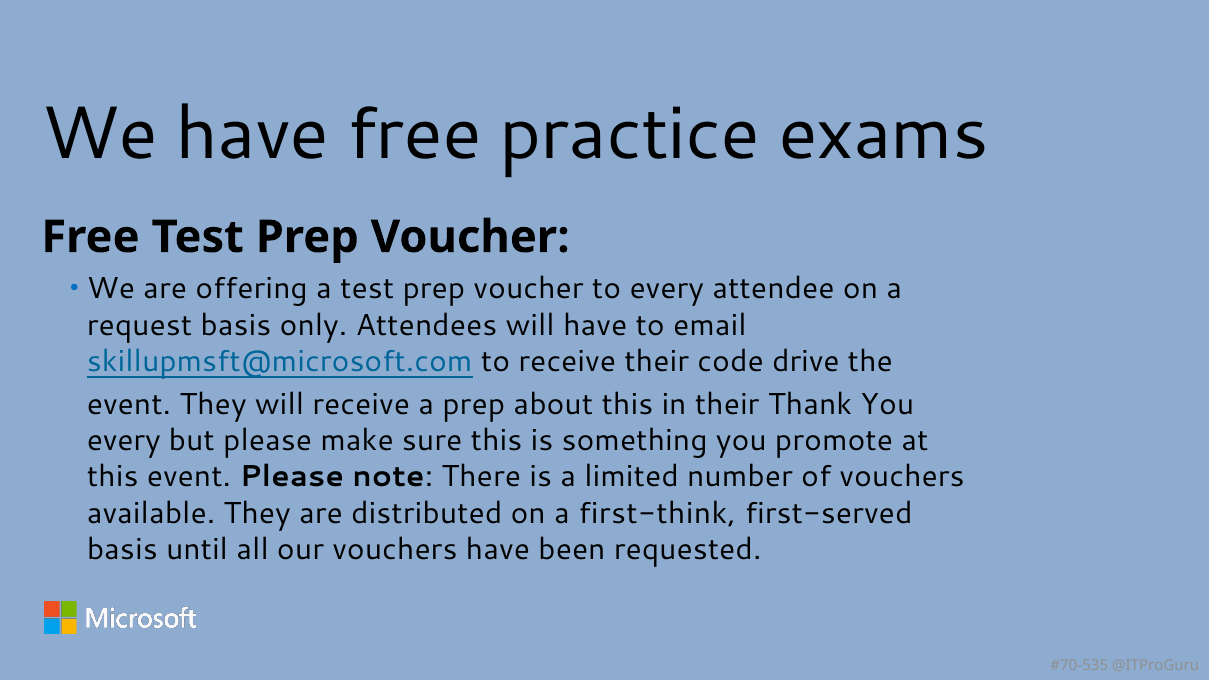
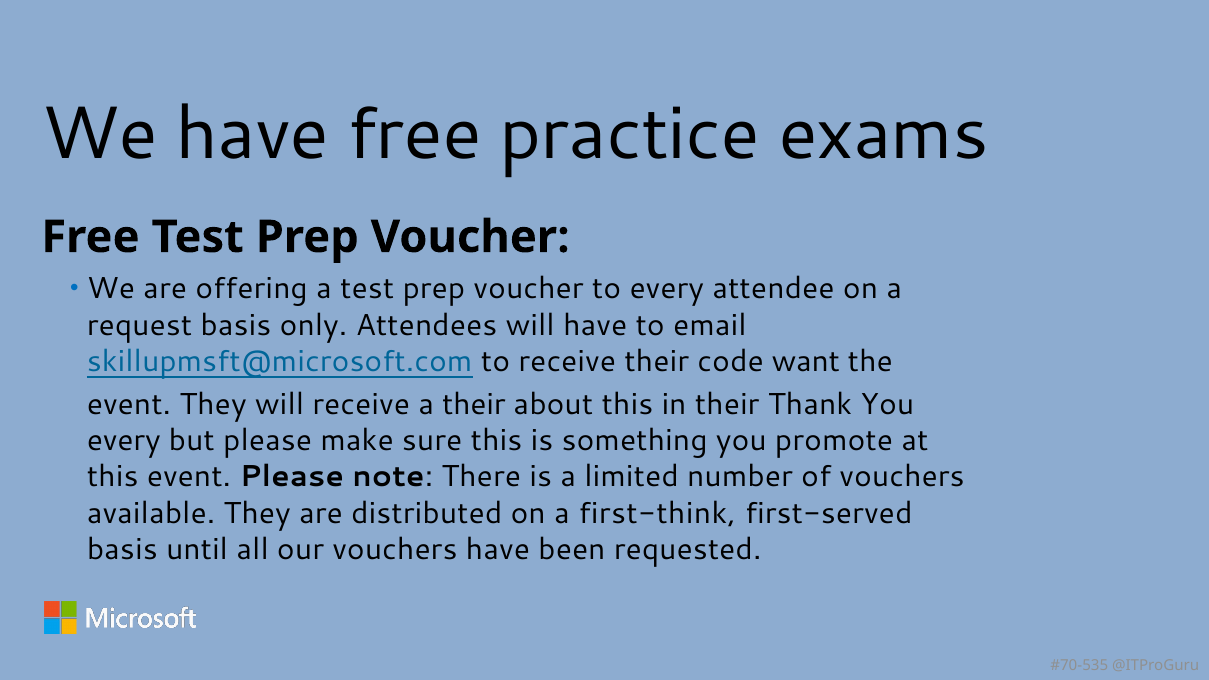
drive: drive -> want
a prep: prep -> their
